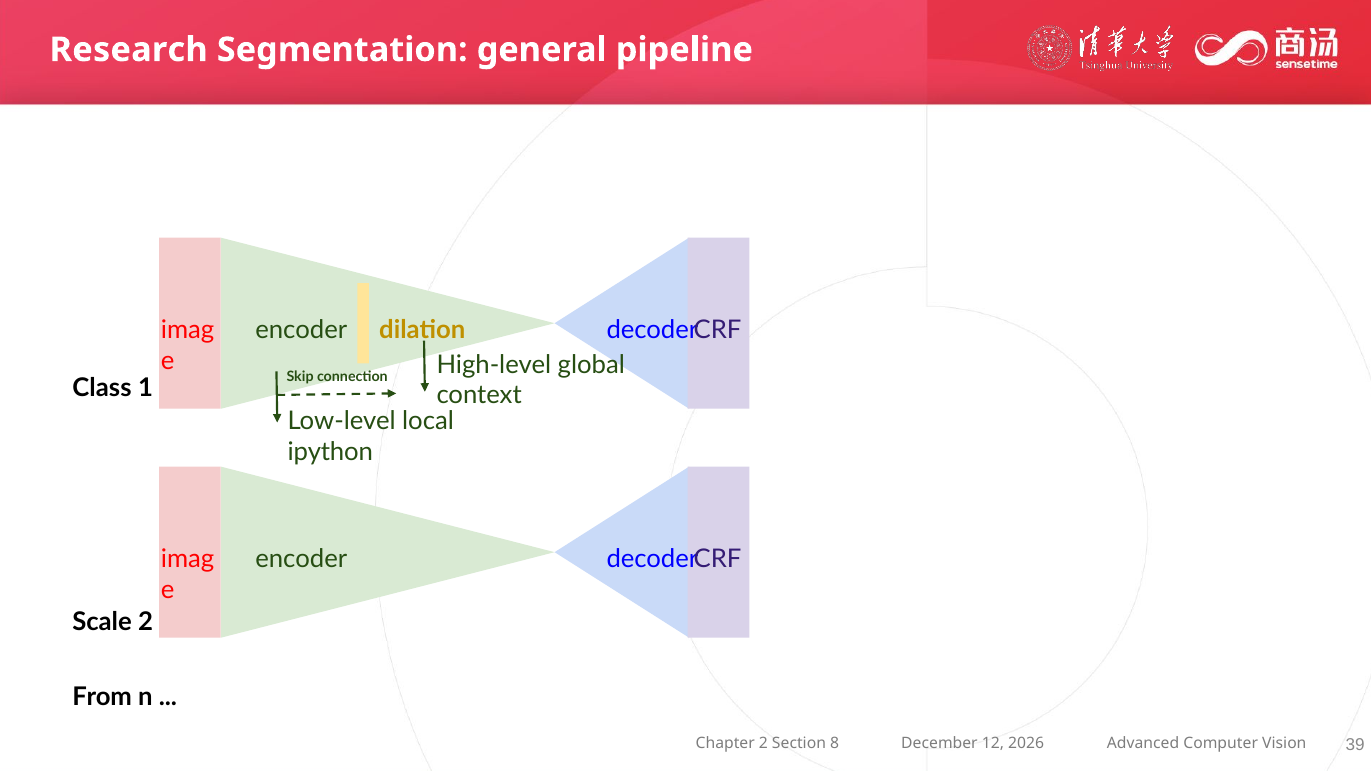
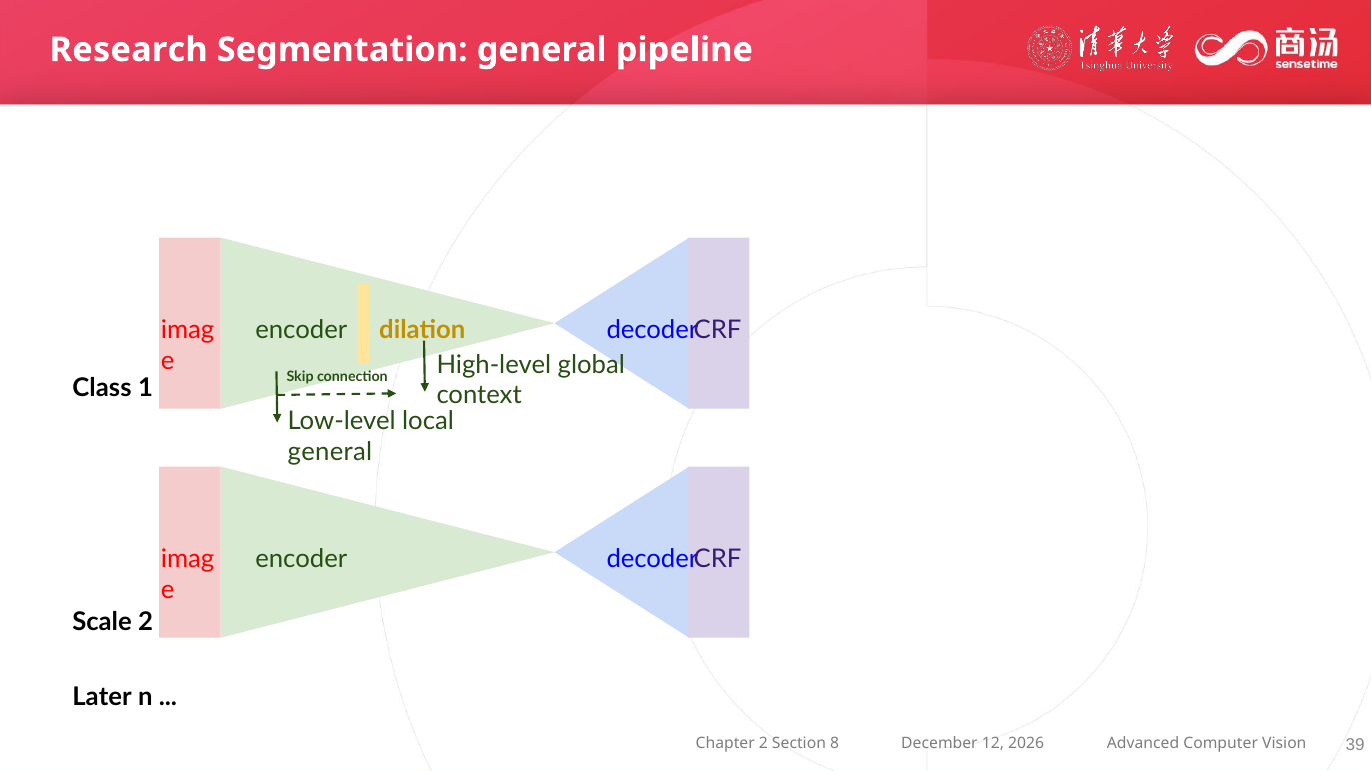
ipython at (330, 452): ipython -> general
From: From -> Later
